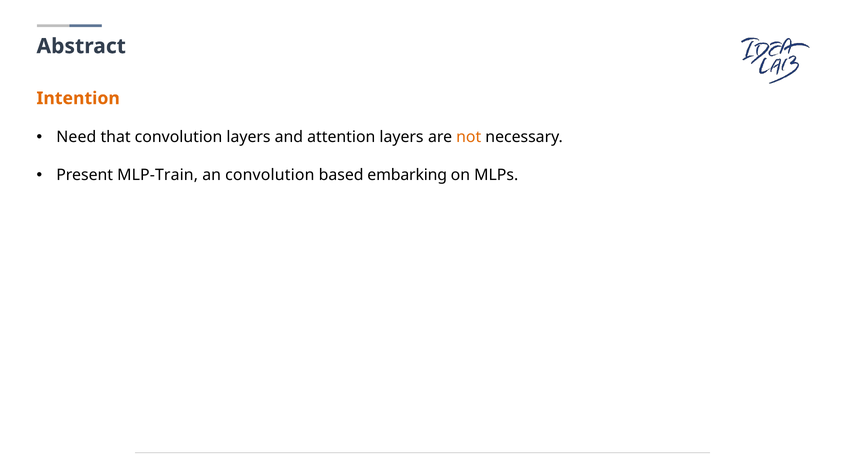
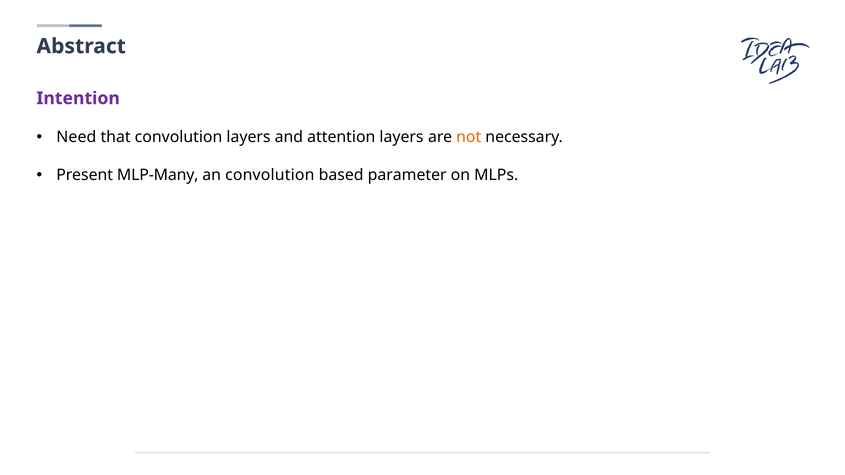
Intention colour: orange -> purple
MLP-Train: MLP-Train -> MLP-Many
embarking: embarking -> parameter
